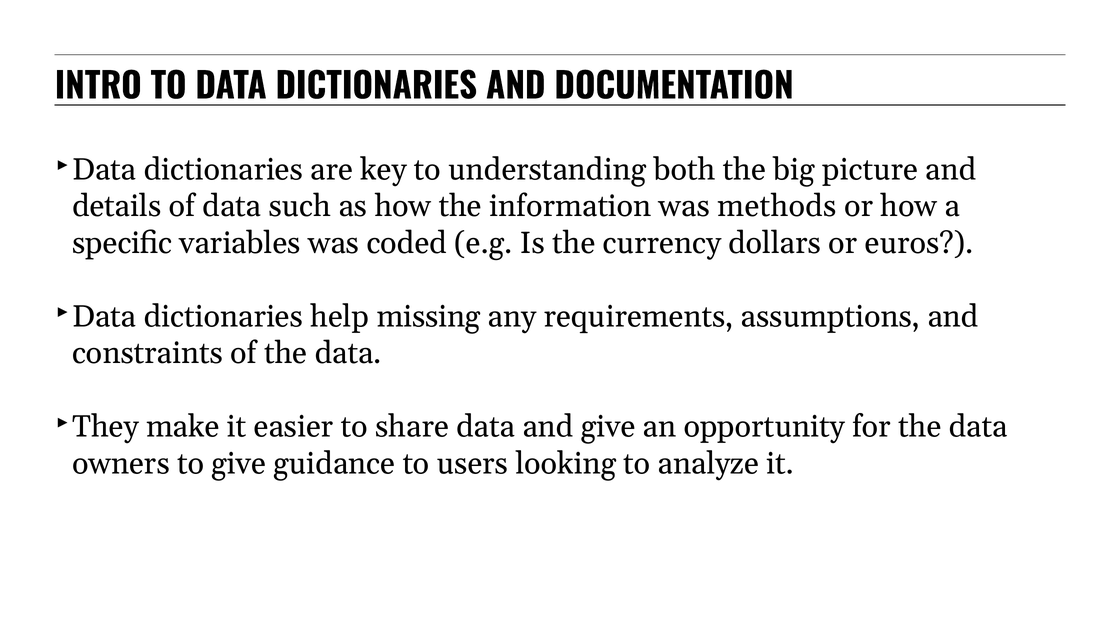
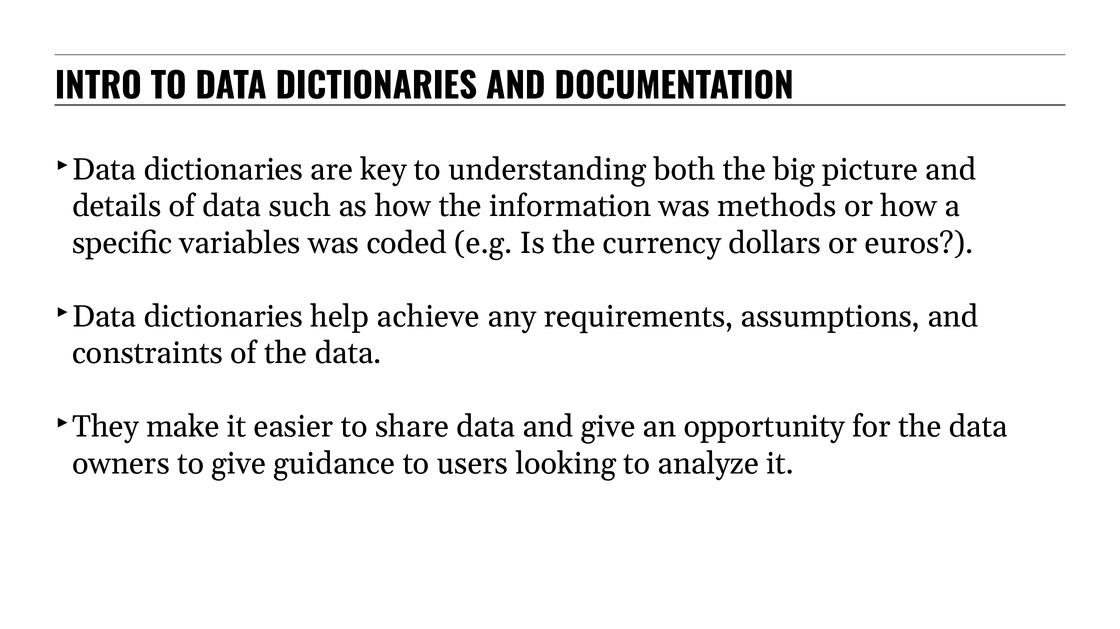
missing: missing -> achieve
